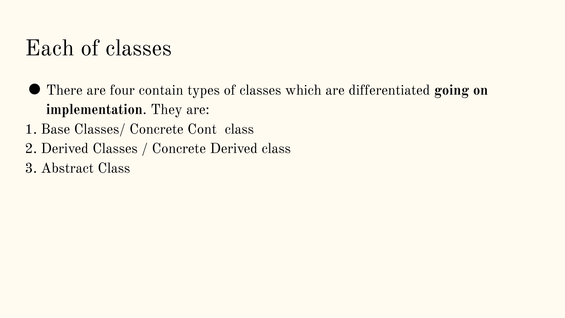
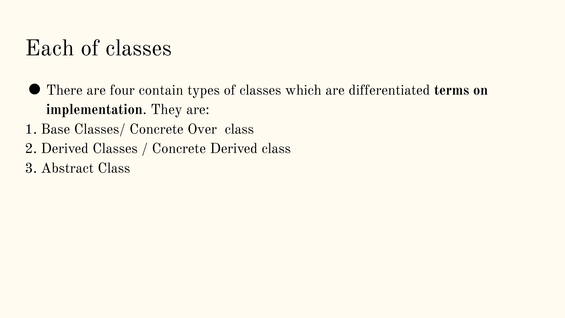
going: going -> terms
Cont: Cont -> Over
